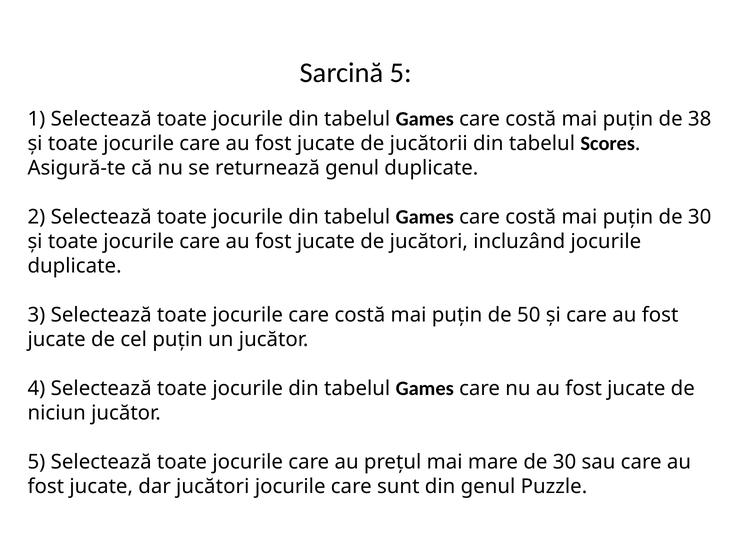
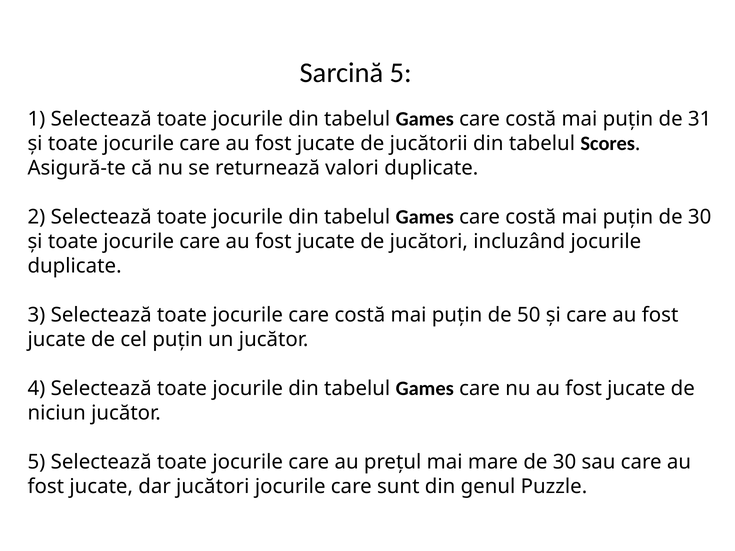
38: 38 -> 31
returnează genul: genul -> valori
